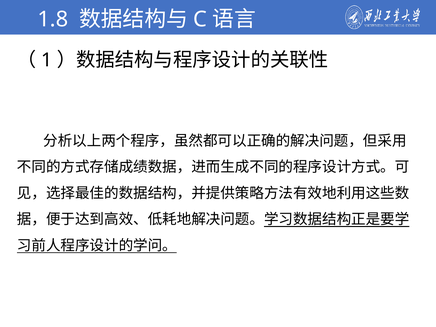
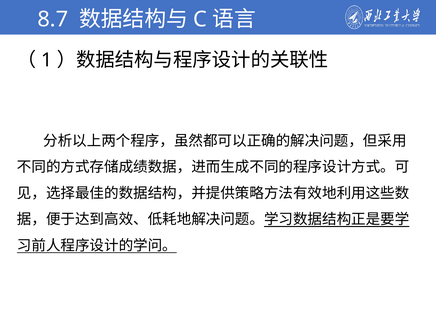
1.8: 1.8 -> 8.7
